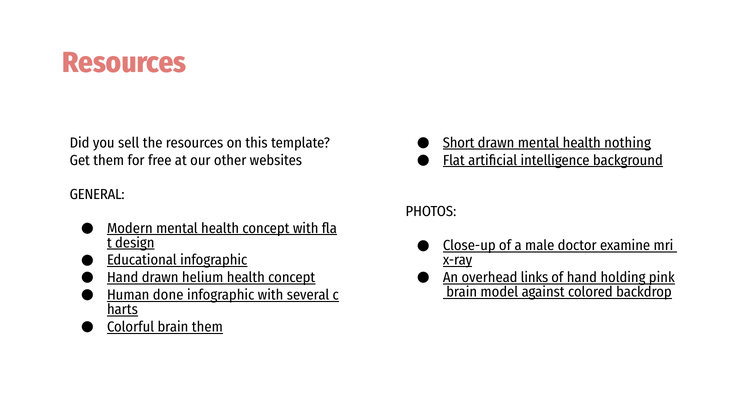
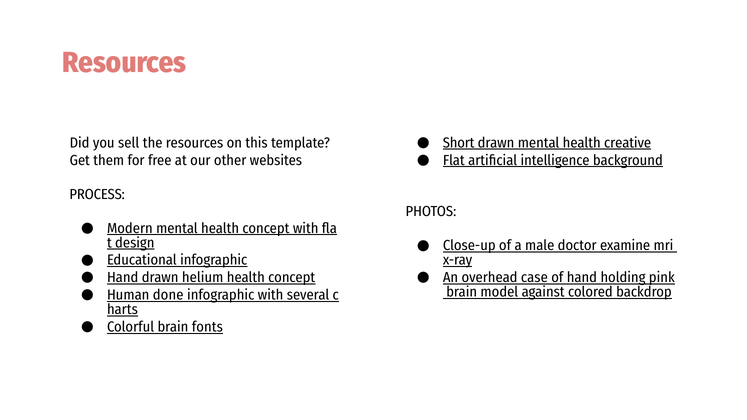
nothing: nothing -> creative
GENERAL: GENERAL -> PROCESS
links: links -> case
brain them: them -> fonts
